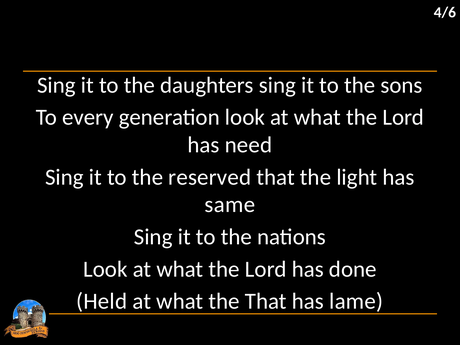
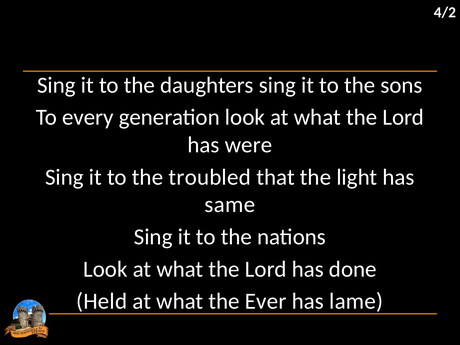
4/6: 4/6 -> 4/2
need: need -> were
reserved: reserved -> troubled
the That: That -> Ever
